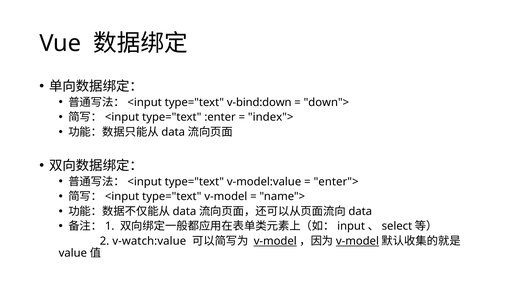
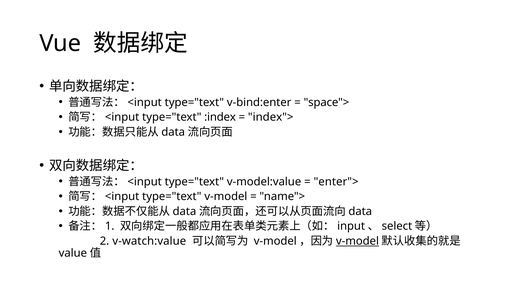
v-bind:down: v-bind:down -> v-bind:enter
down">: down"> -> space">
:enter: :enter -> :index
v-model at (275, 241) underline: present -> none
